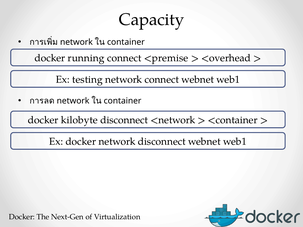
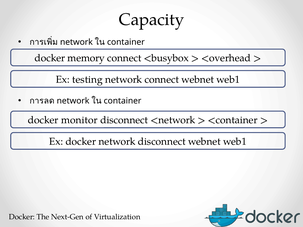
running: running -> memory
<premise: <premise -> <busybox
kilobyte: kilobyte -> monitor
